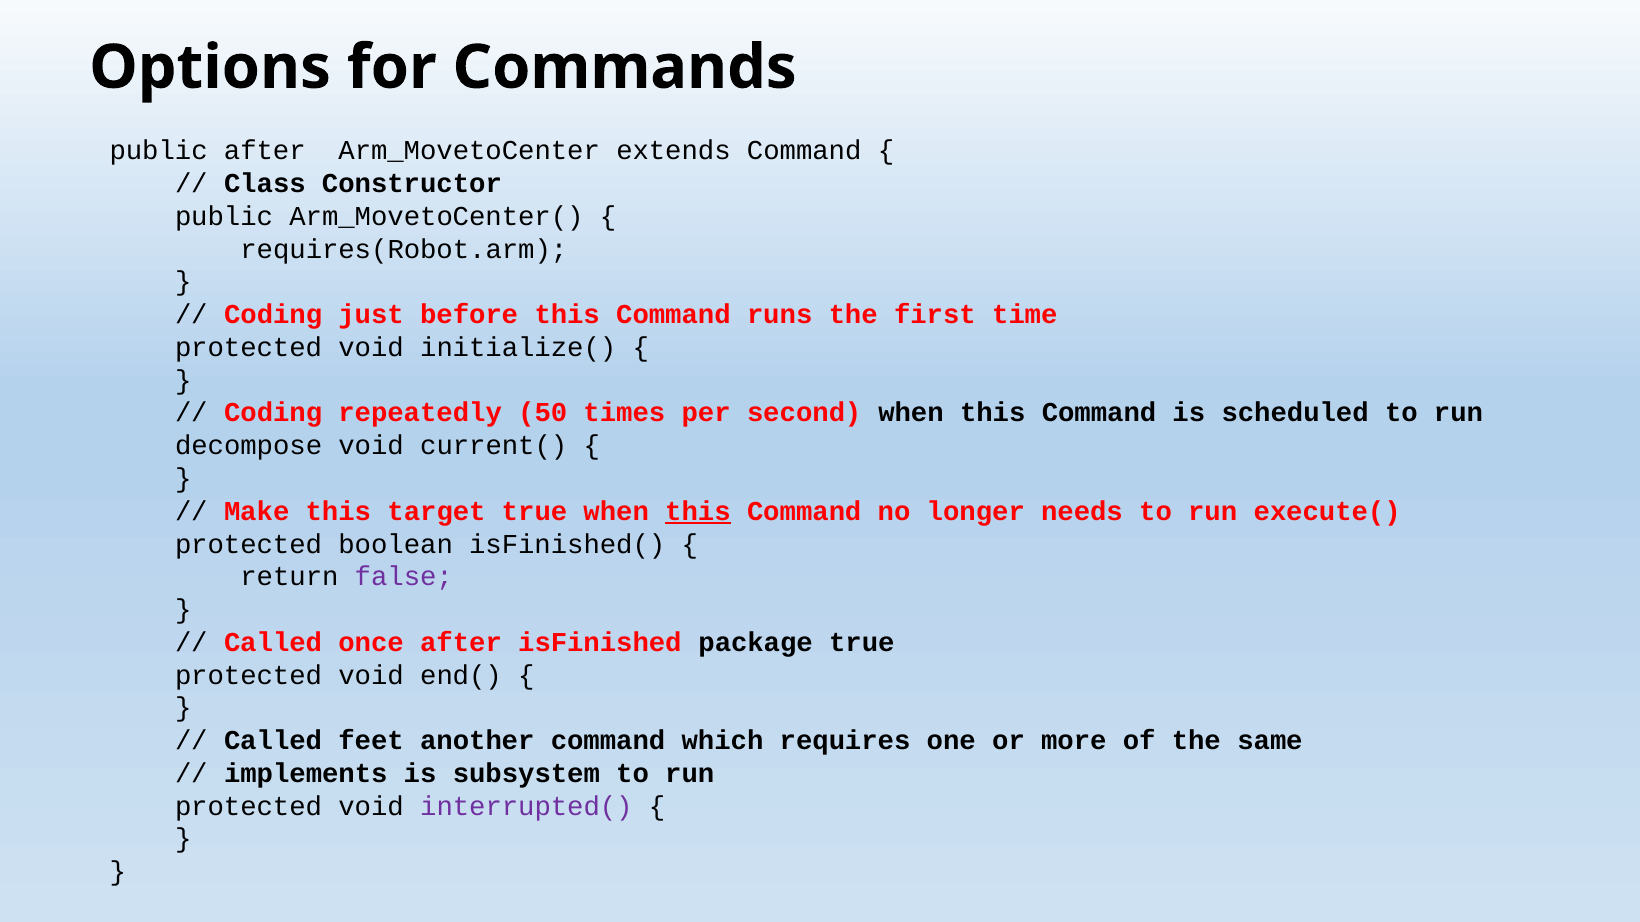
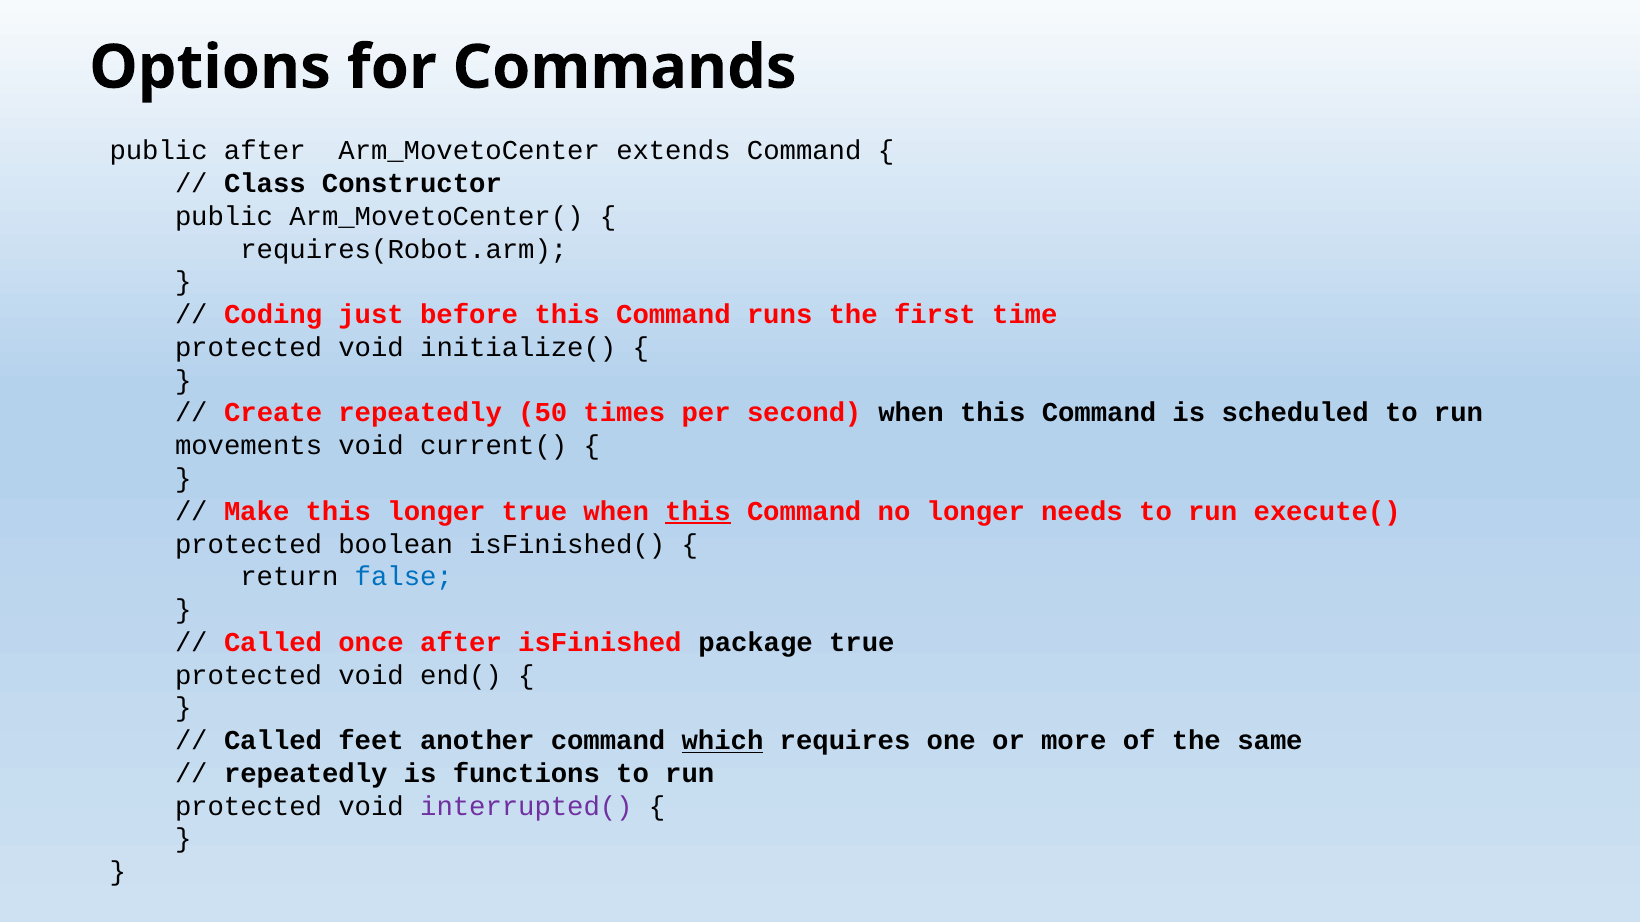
Coding at (273, 413): Coding -> Create
decompose: decompose -> movements
this target: target -> longer
false colour: purple -> blue
which underline: none -> present
implements at (306, 774): implements -> repeatedly
subsystem: subsystem -> functions
